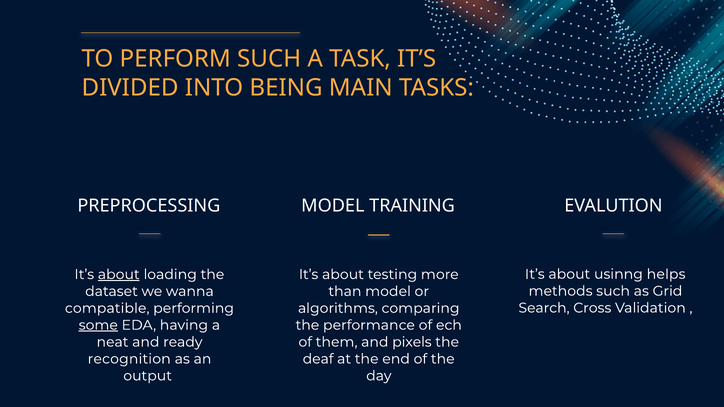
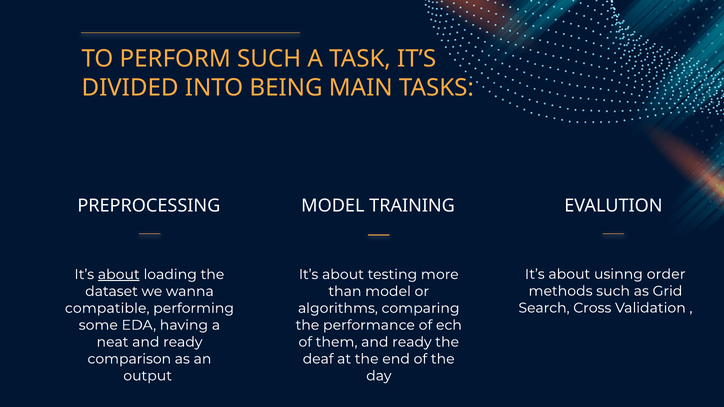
helps: helps -> order
some underline: present -> none
them and pixels: pixels -> ready
recognition: recognition -> comparison
